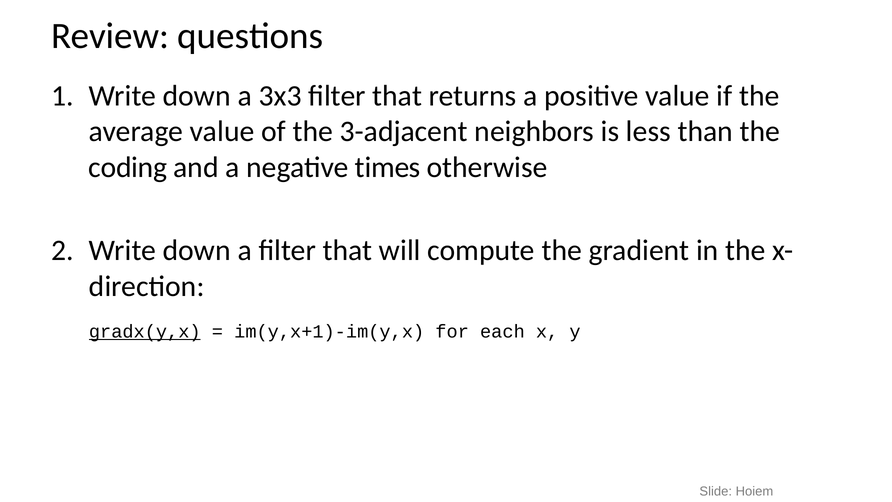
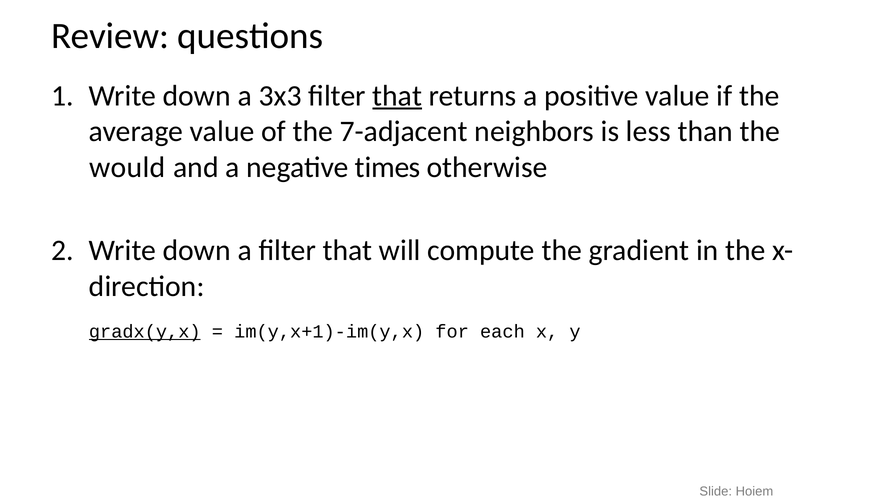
that at (397, 96) underline: none -> present
3-adjacent: 3-adjacent -> 7-adjacent
coding: coding -> would
